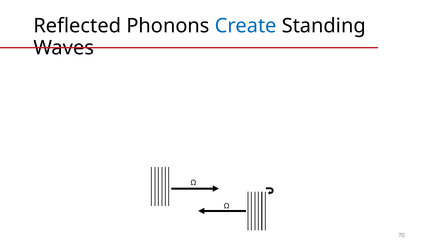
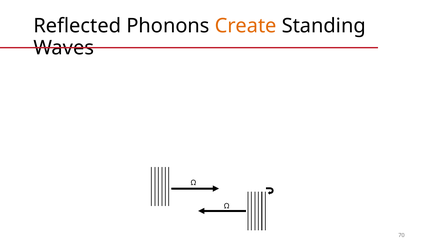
Create colour: blue -> orange
